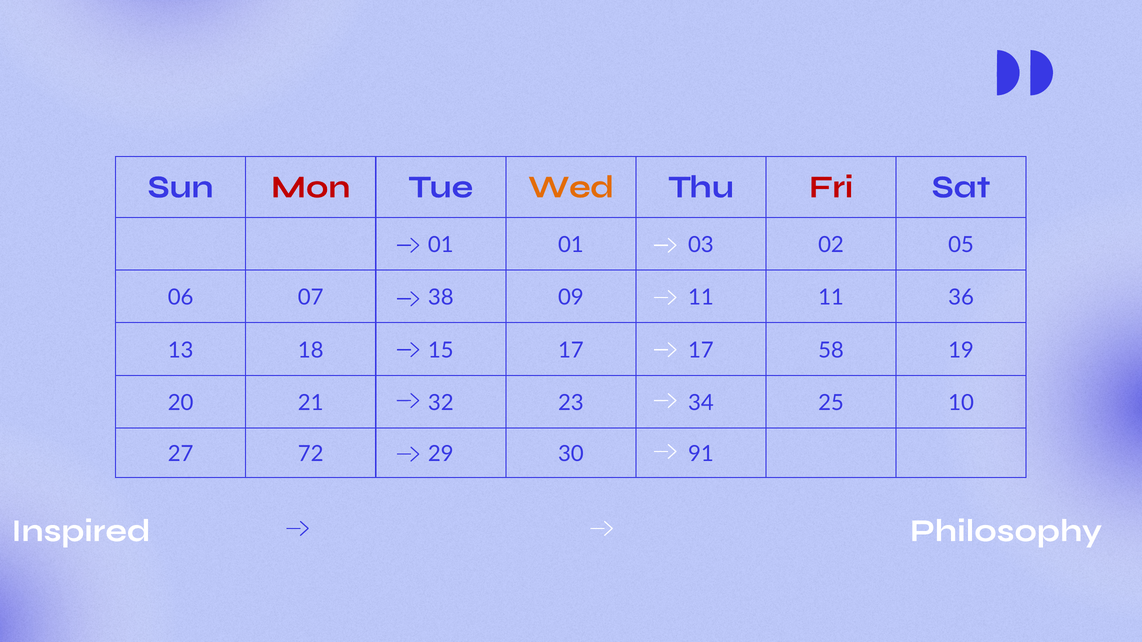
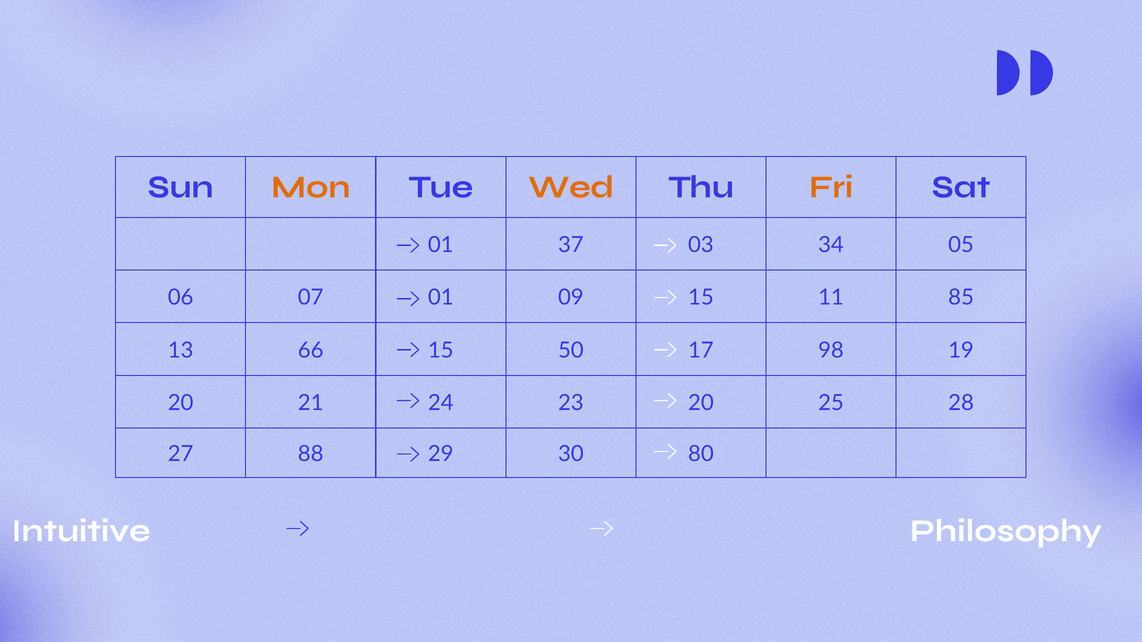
Mon colour: red -> orange
Fri colour: red -> orange
01 01: 01 -> 37
02: 02 -> 34
07 38: 38 -> 01
09 11: 11 -> 15
36: 36 -> 85
18: 18 -> 66
15 17: 17 -> 50
58: 58 -> 98
32: 32 -> 24
23 34: 34 -> 20
10: 10 -> 28
72: 72 -> 88
91: 91 -> 80
Inspired: Inspired -> Intuitive
